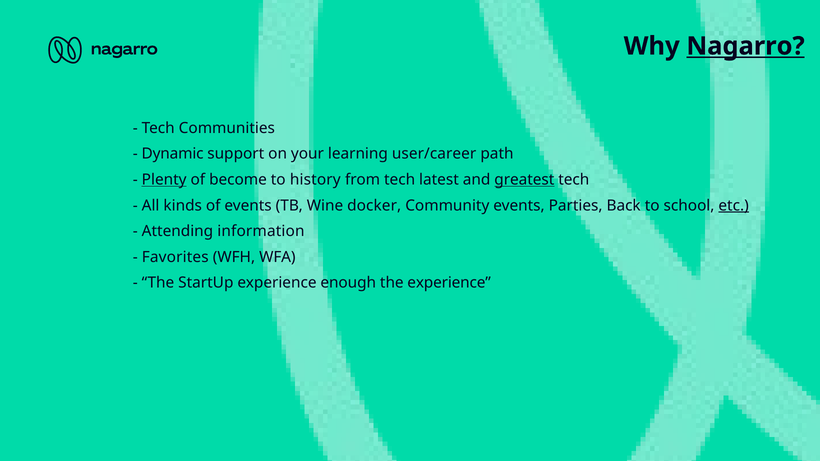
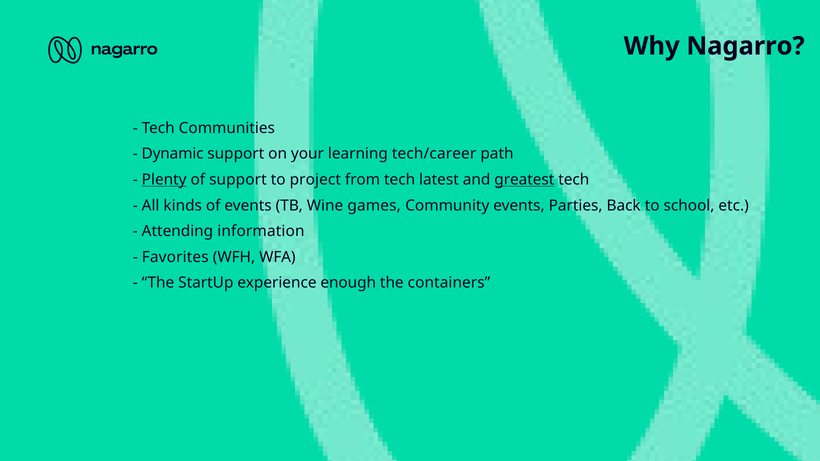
Nagarro underline: present -> none
user/career: user/career -> tech/career
of become: become -> support
history: history -> project
docker: docker -> games
etc underline: present -> none
the experience: experience -> containers
